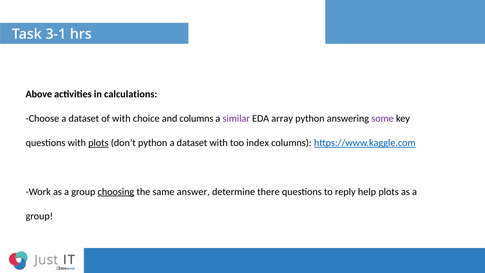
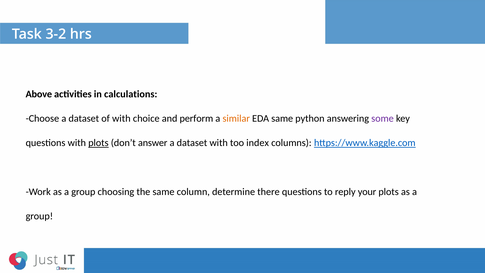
3-1: 3-1 -> 3-2
and columns: columns -> perform
similar colour: purple -> orange
EDA array: array -> same
don’t python: python -> answer
choosing underline: present -> none
answer: answer -> column
help: help -> your
